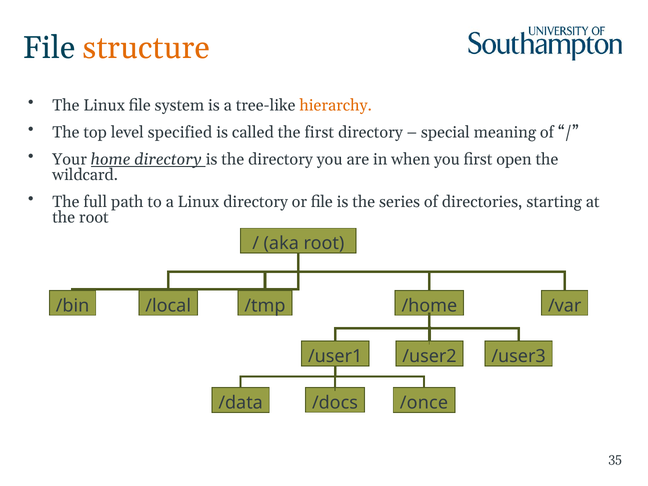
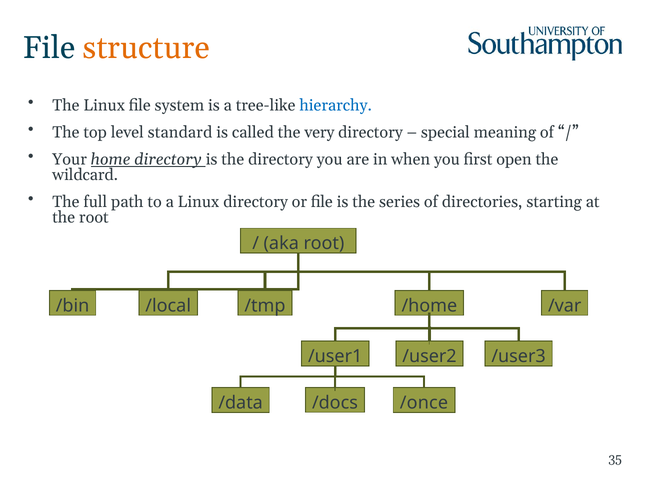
hierarchy colour: orange -> blue
specified: specified -> standard
the first: first -> very
